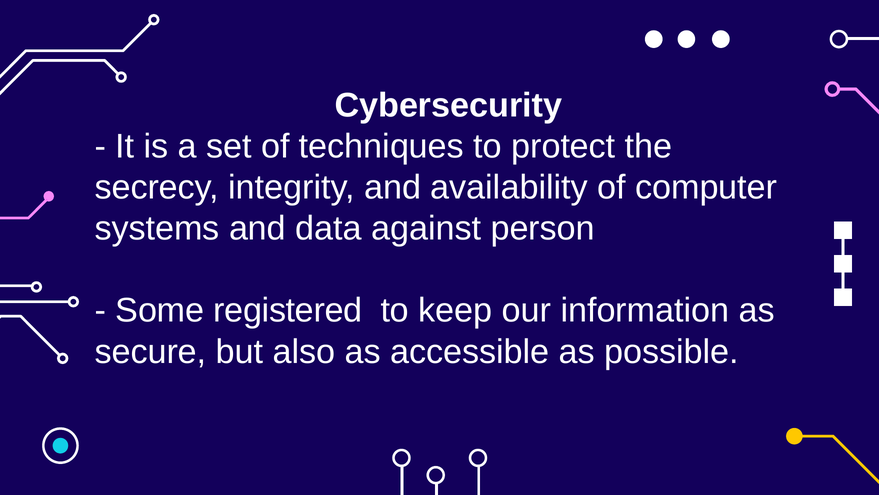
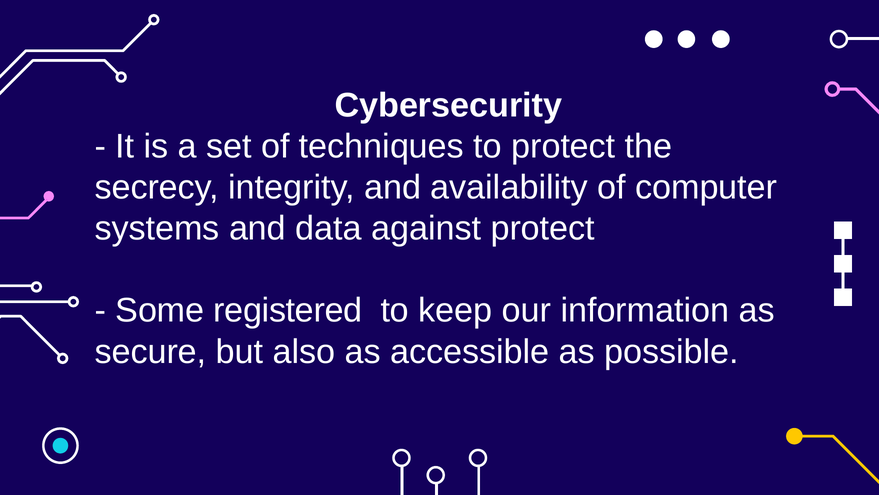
against person: person -> protect
